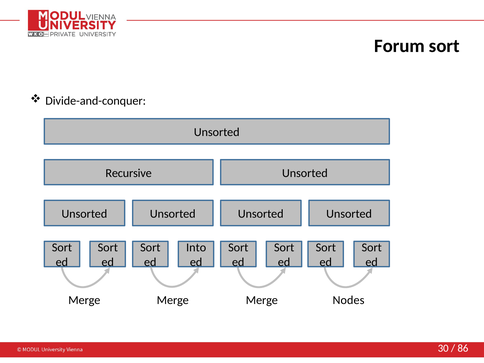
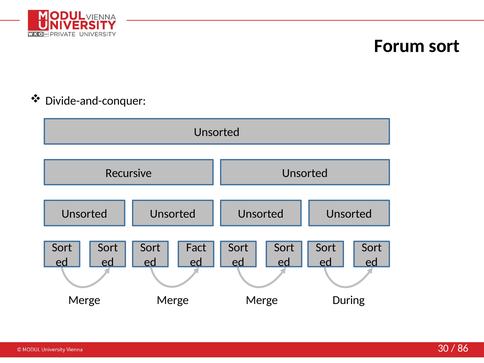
Into: Into -> Fact
Nodes: Nodes -> During
